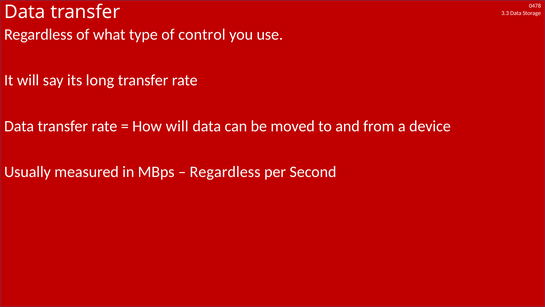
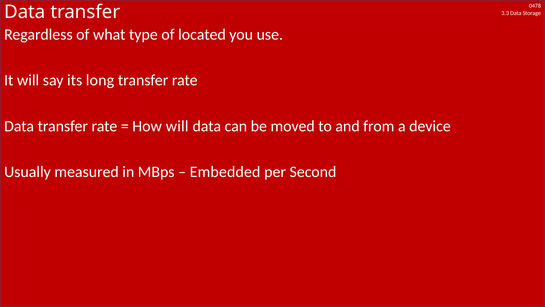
control: control -> located
Regardless at (225, 172): Regardless -> Embedded
